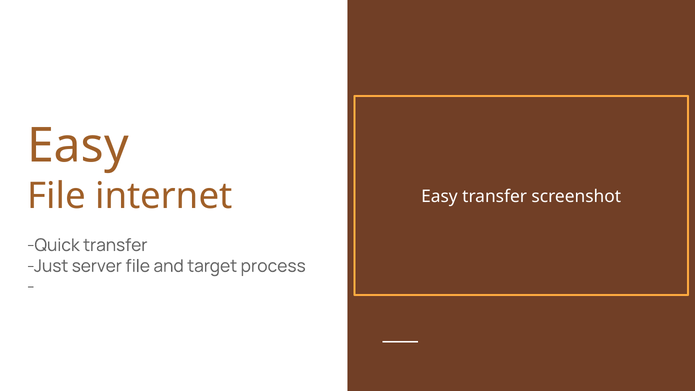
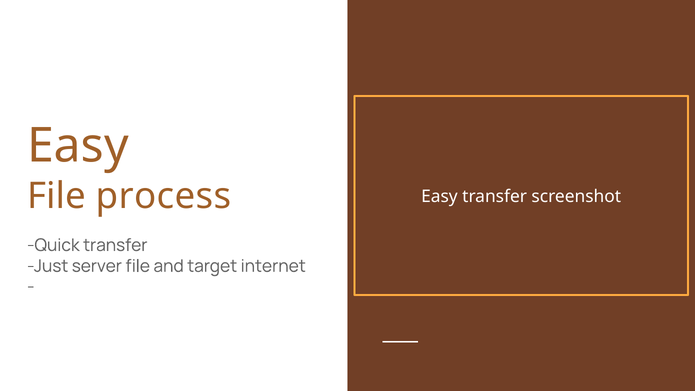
internet: internet -> process
process: process -> internet
